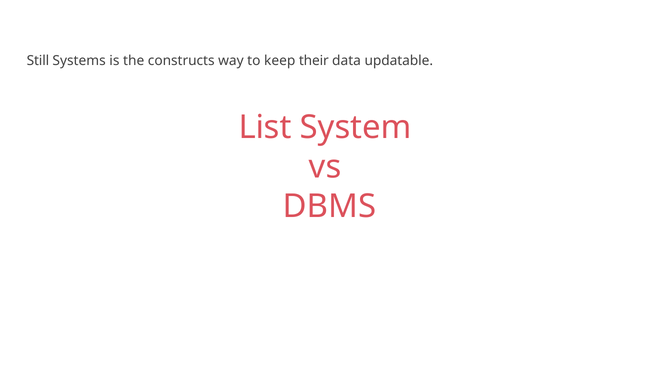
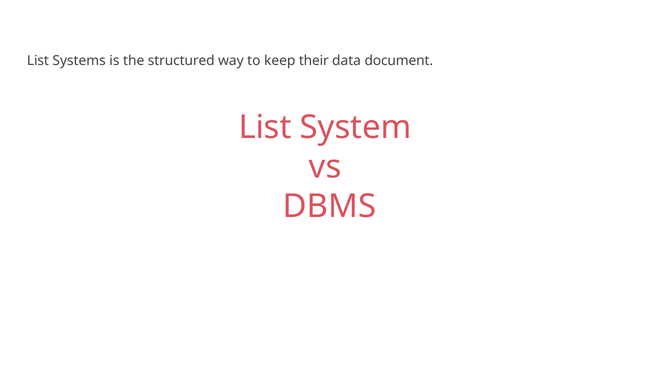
Still at (38, 61): Still -> List
constructs: constructs -> structured
updatable: updatable -> document
